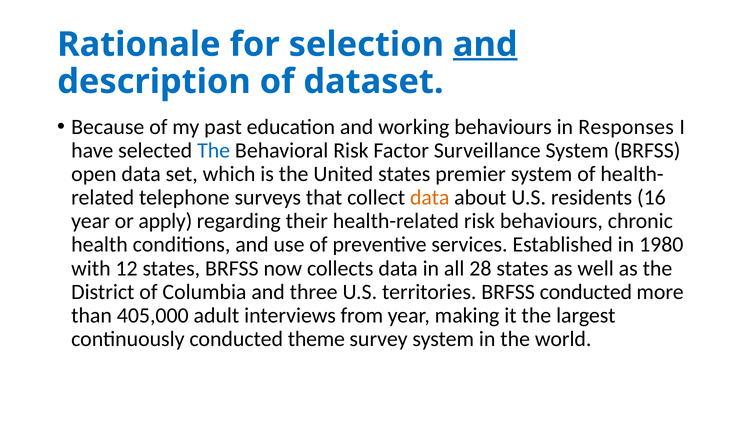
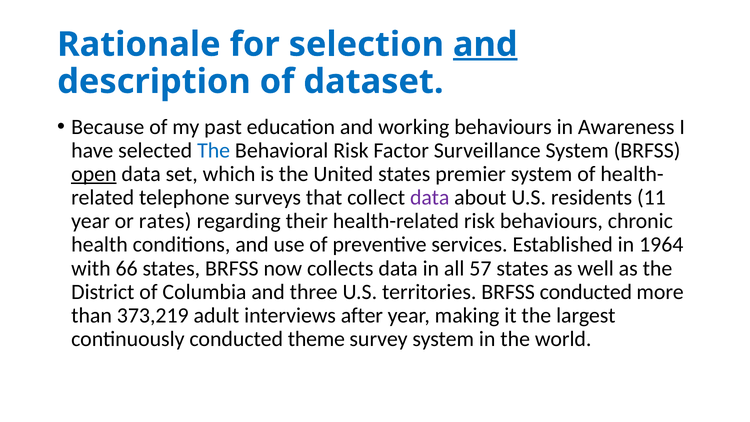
Responses: Responses -> Awareness
open underline: none -> present
data at (430, 198) colour: orange -> purple
16: 16 -> 11
apply: apply -> rates
1980: 1980 -> 1964
12: 12 -> 66
28: 28 -> 57
405,000: 405,000 -> 373,219
from: from -> after
